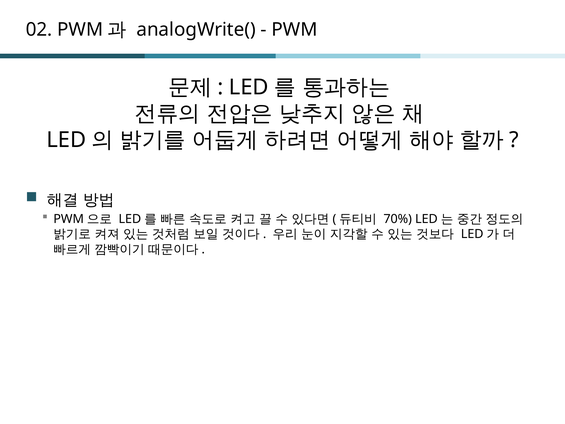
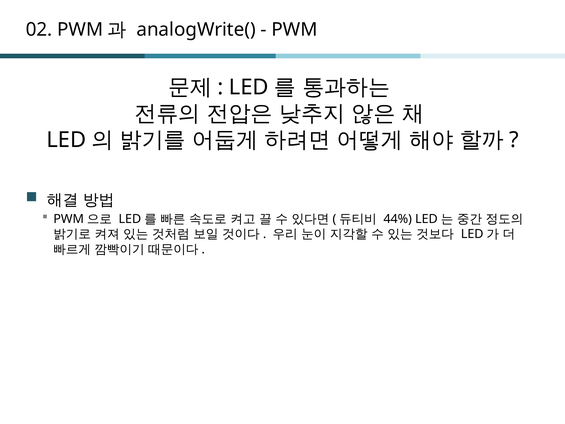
70%: 70% -> 44%
